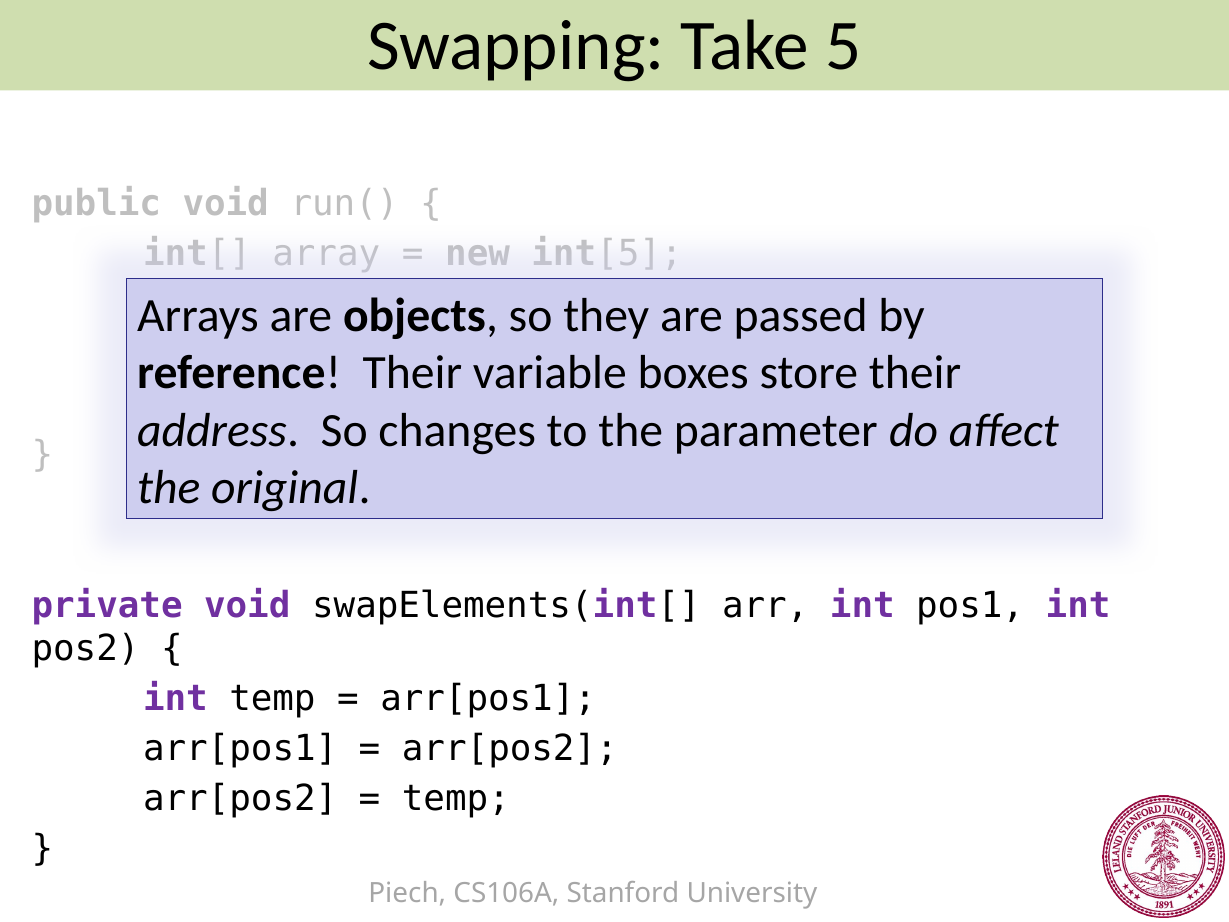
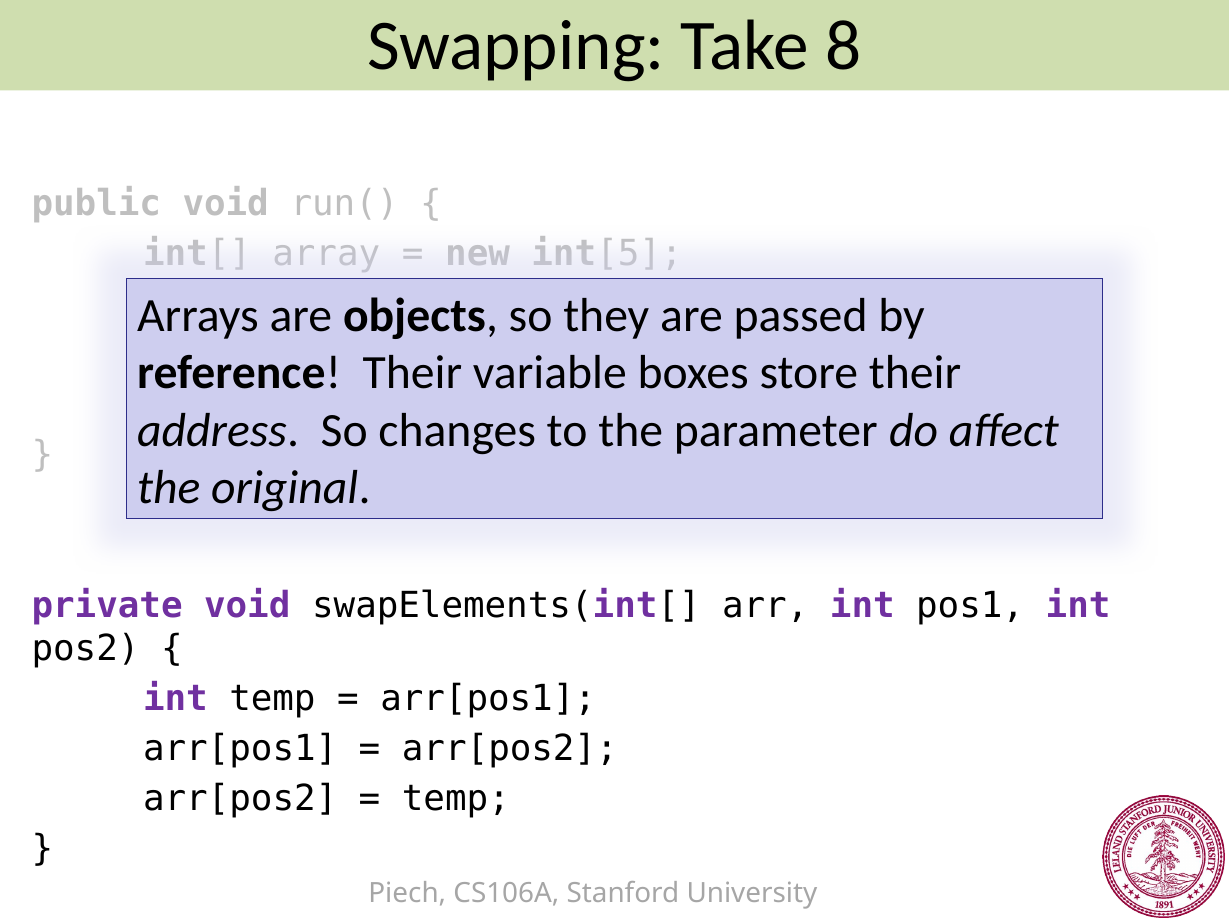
5: 5 -> 8
